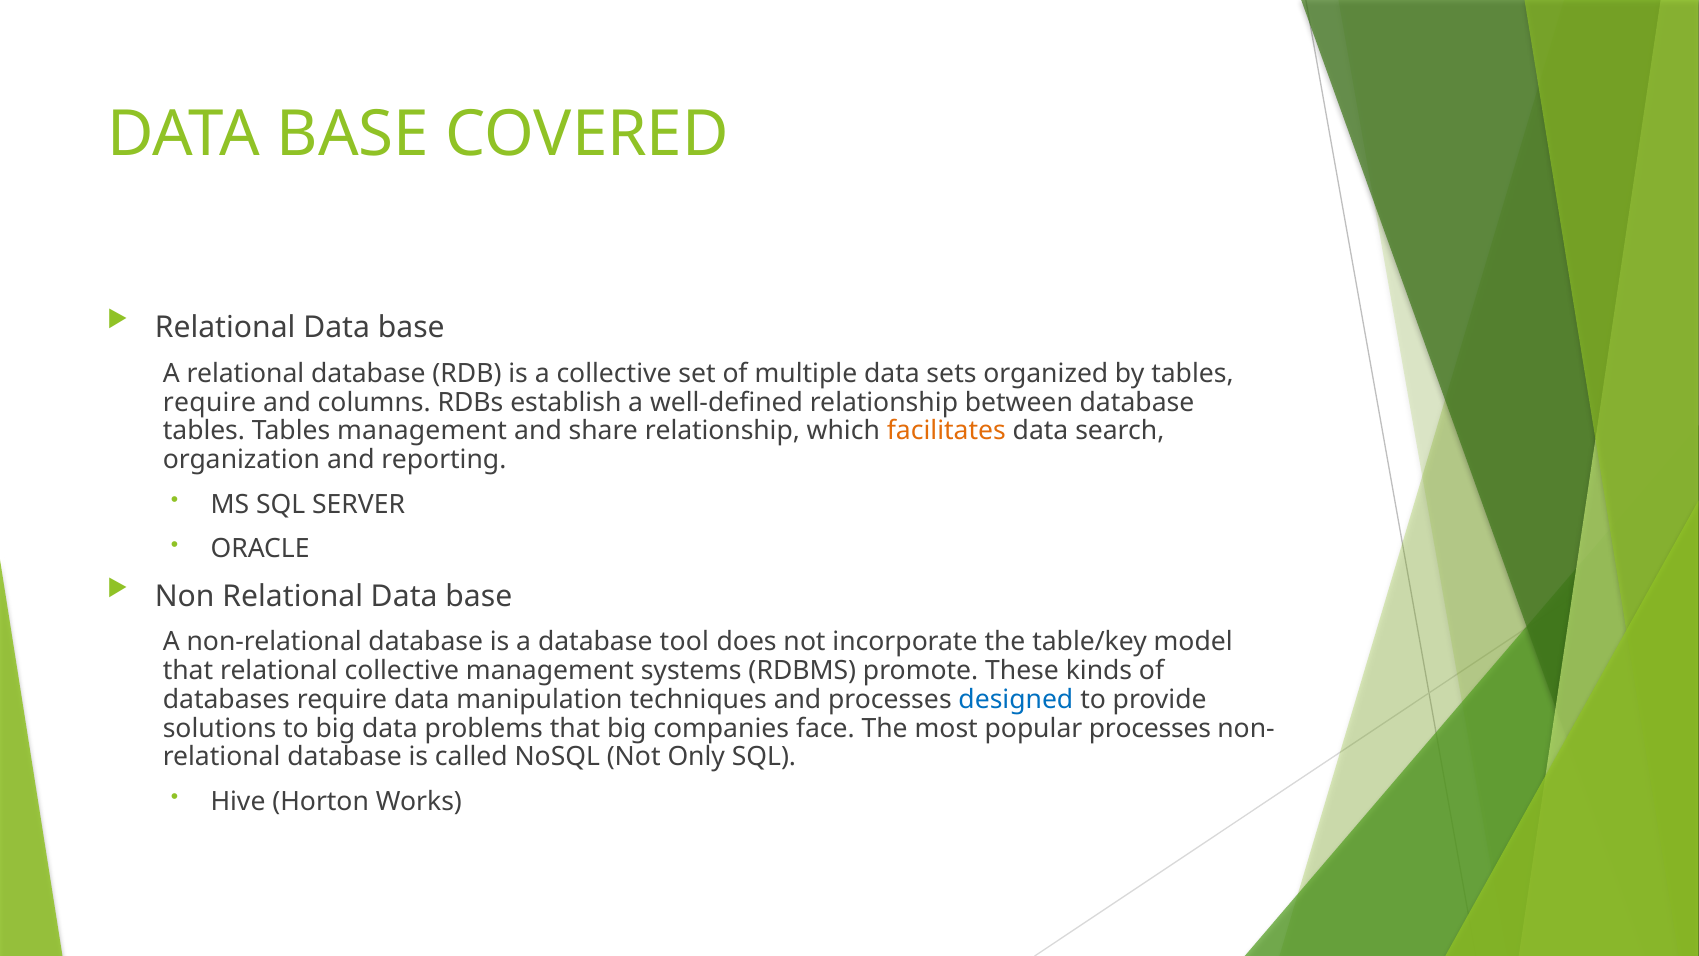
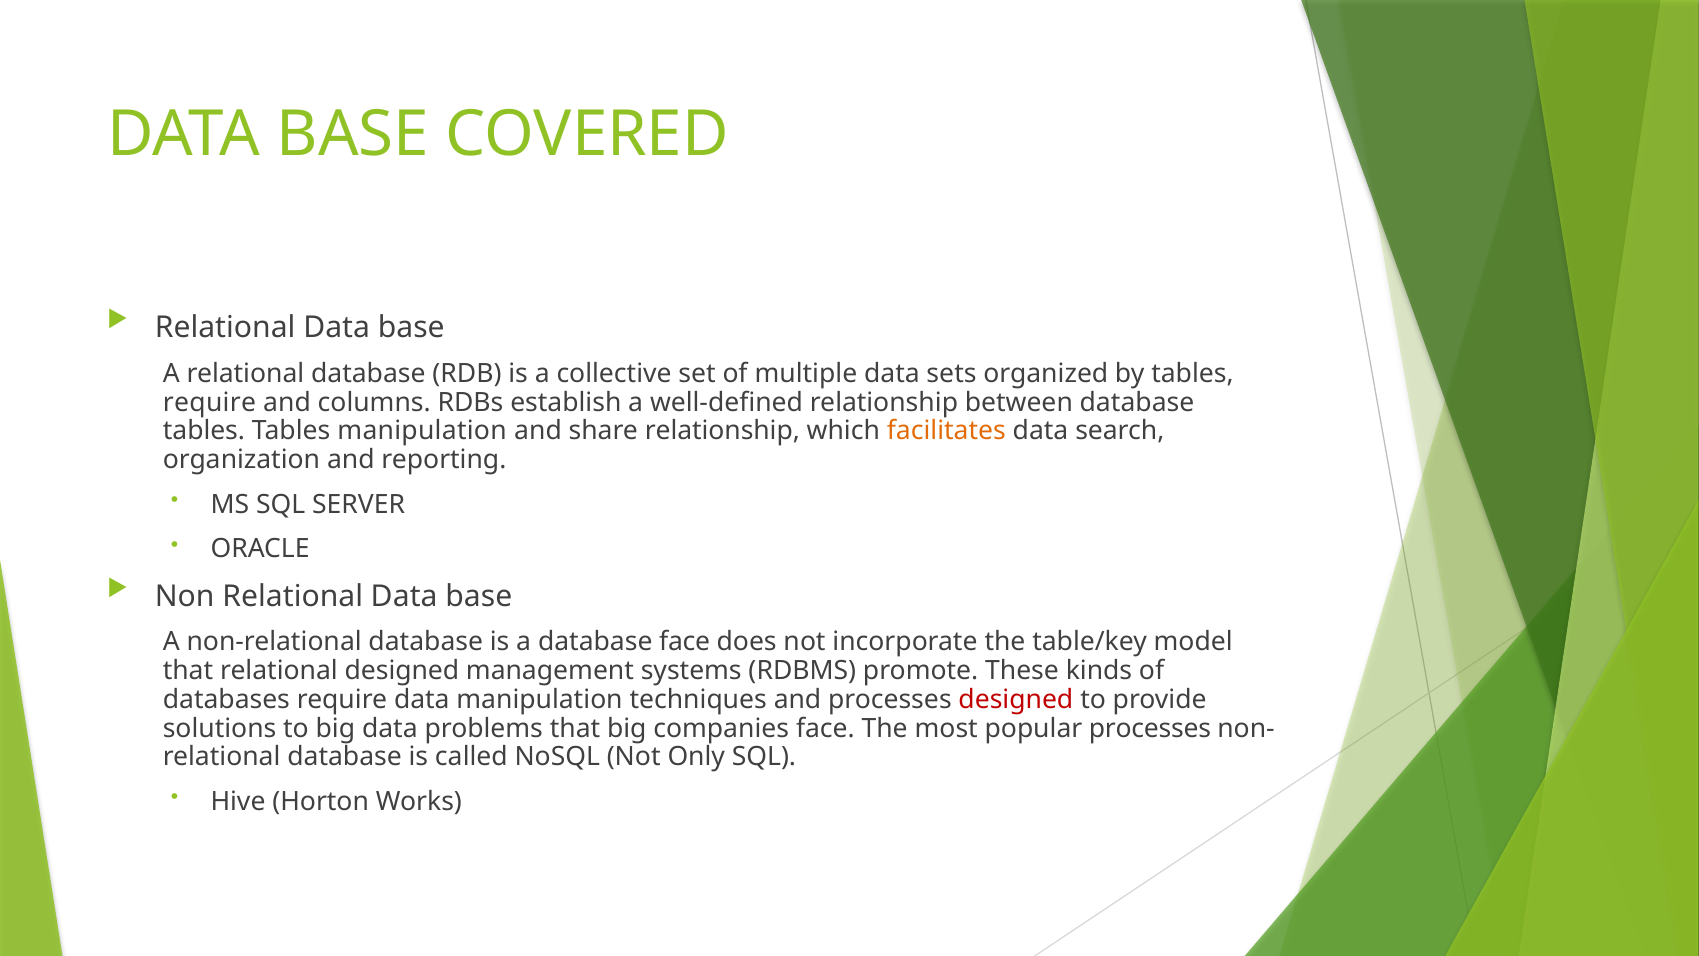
Tables management: management -> manipulation
database tool: tool -> face
relational collective: collective -> designed
designed at (1016, 699) colour: blue -> red
